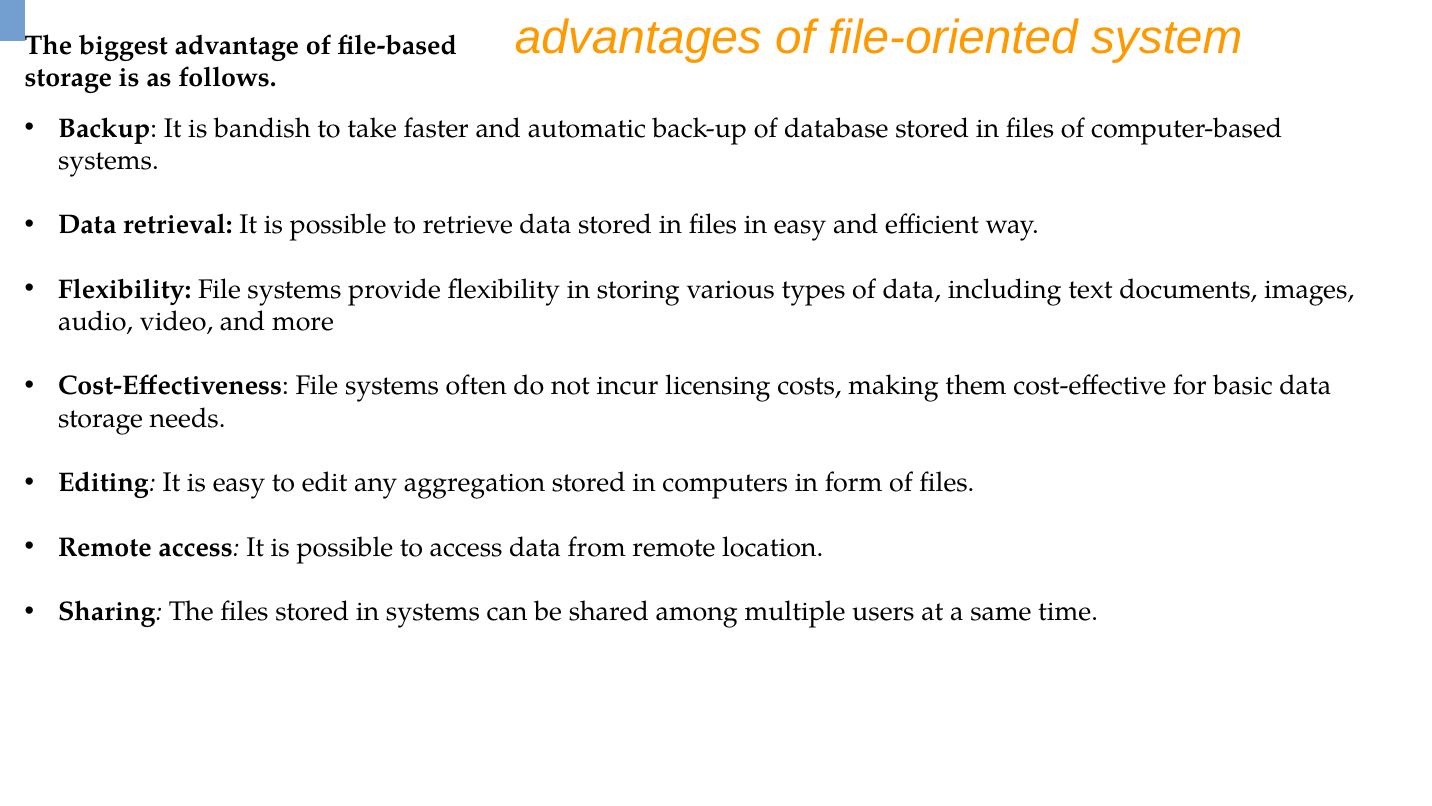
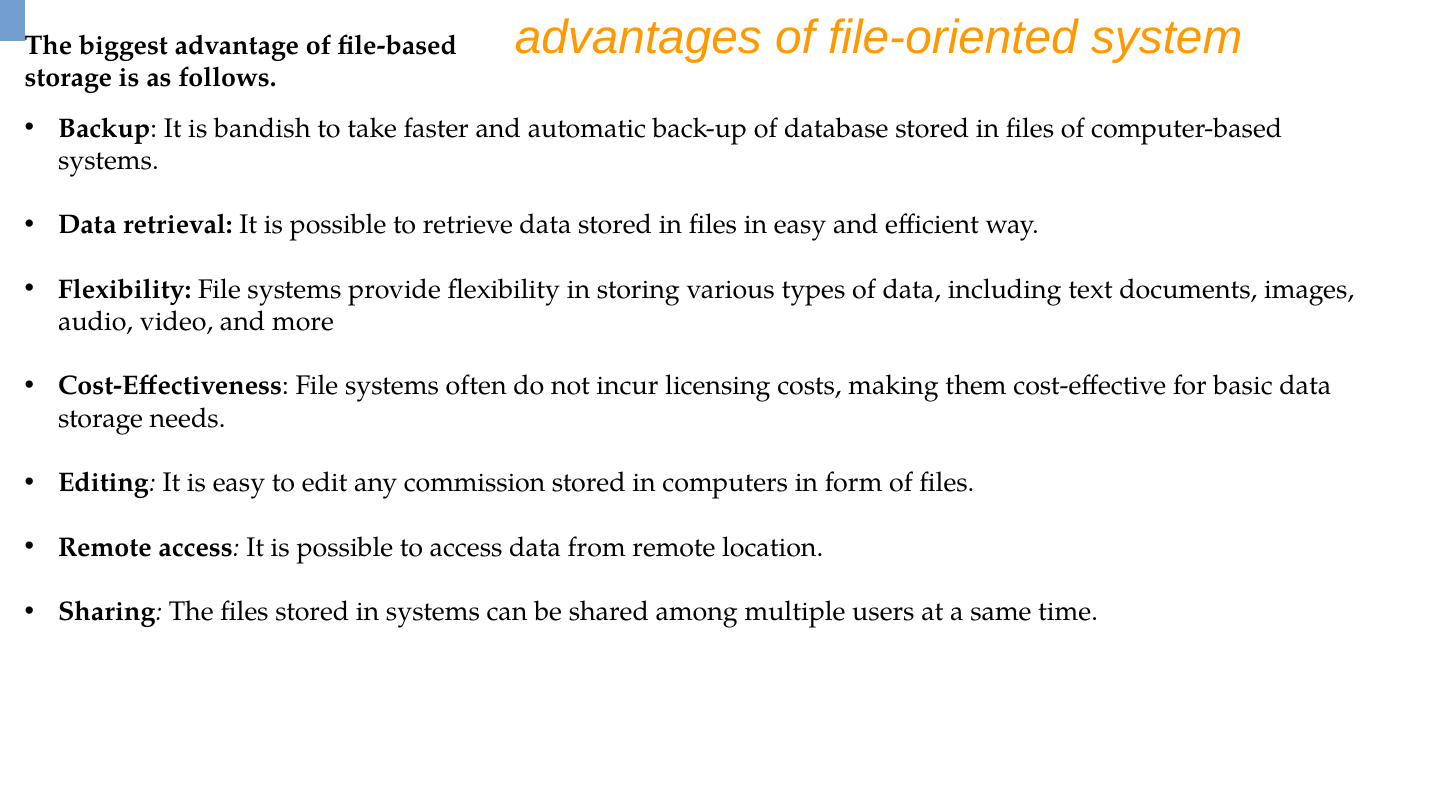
aggregation: aggregation -> commission
